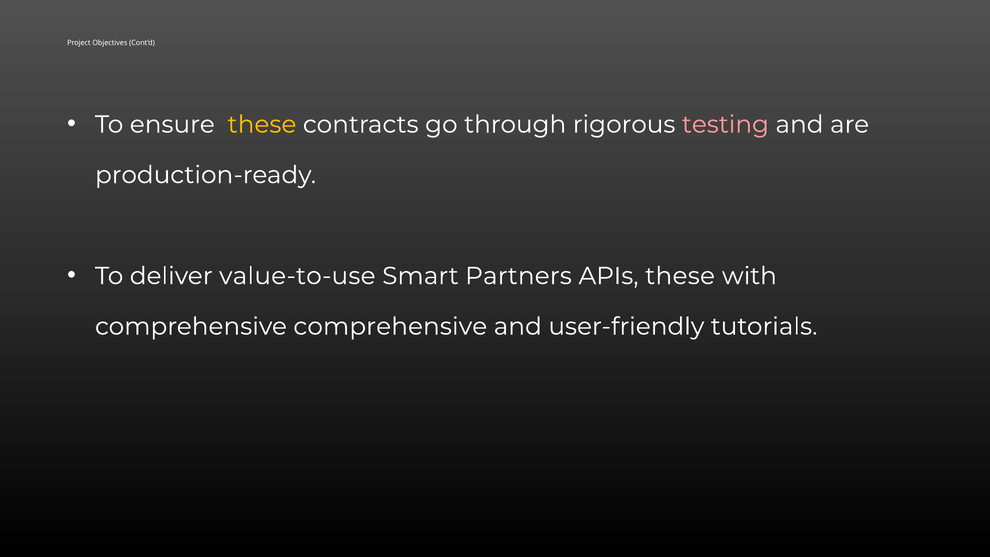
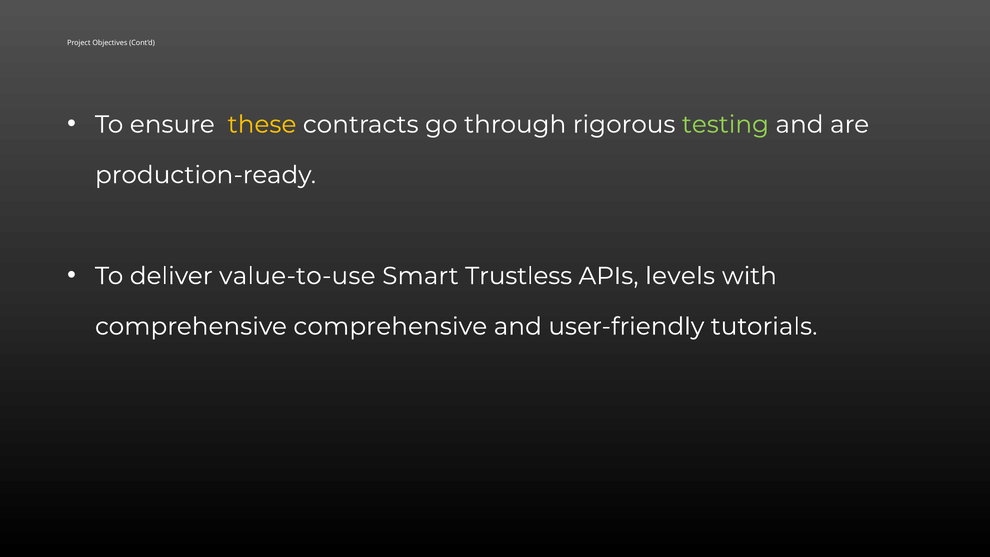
testing colour: pink -> light green
Partners: Partners -> Trustless
APIs these: these -> levels
